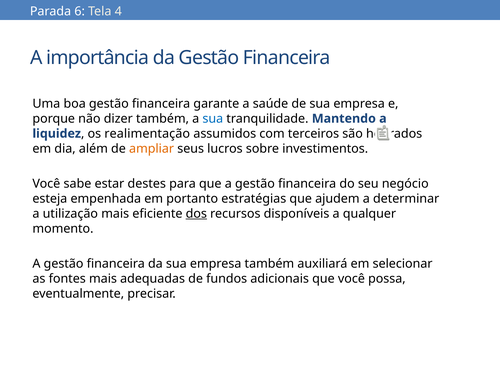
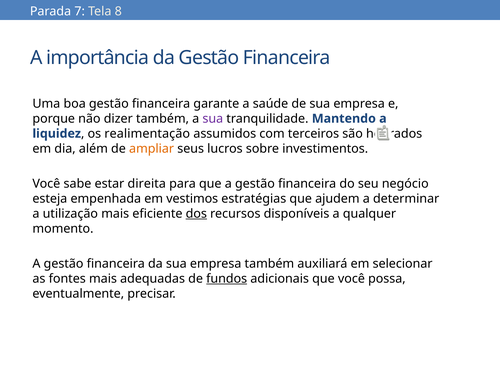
6: 6 -> 7
4: 4 -> 8
sua at (213, 119) colour: blue -> purple
destes: destes -> direita
portanto: portanto -> vestimos
fundos underline: none -> present
